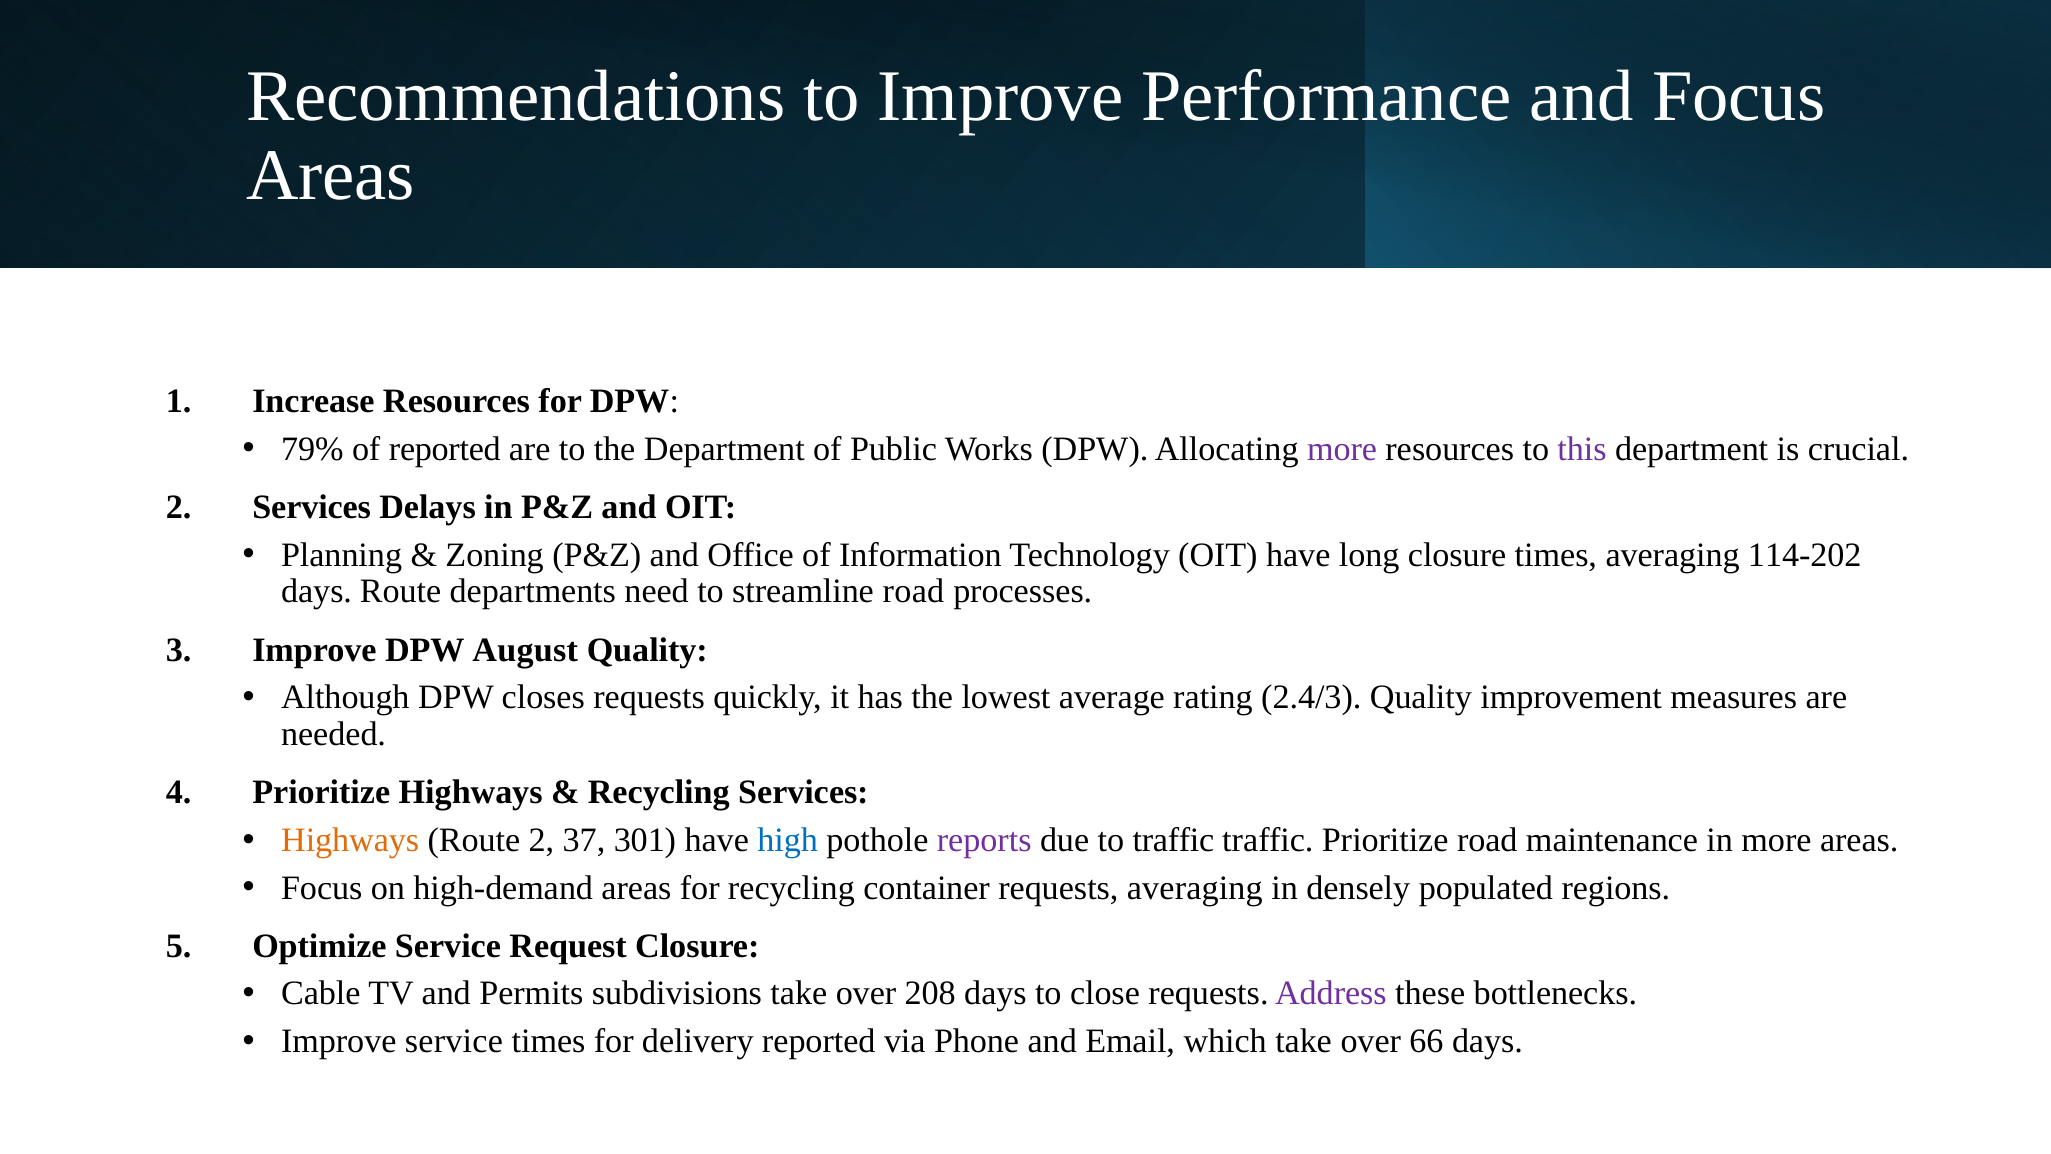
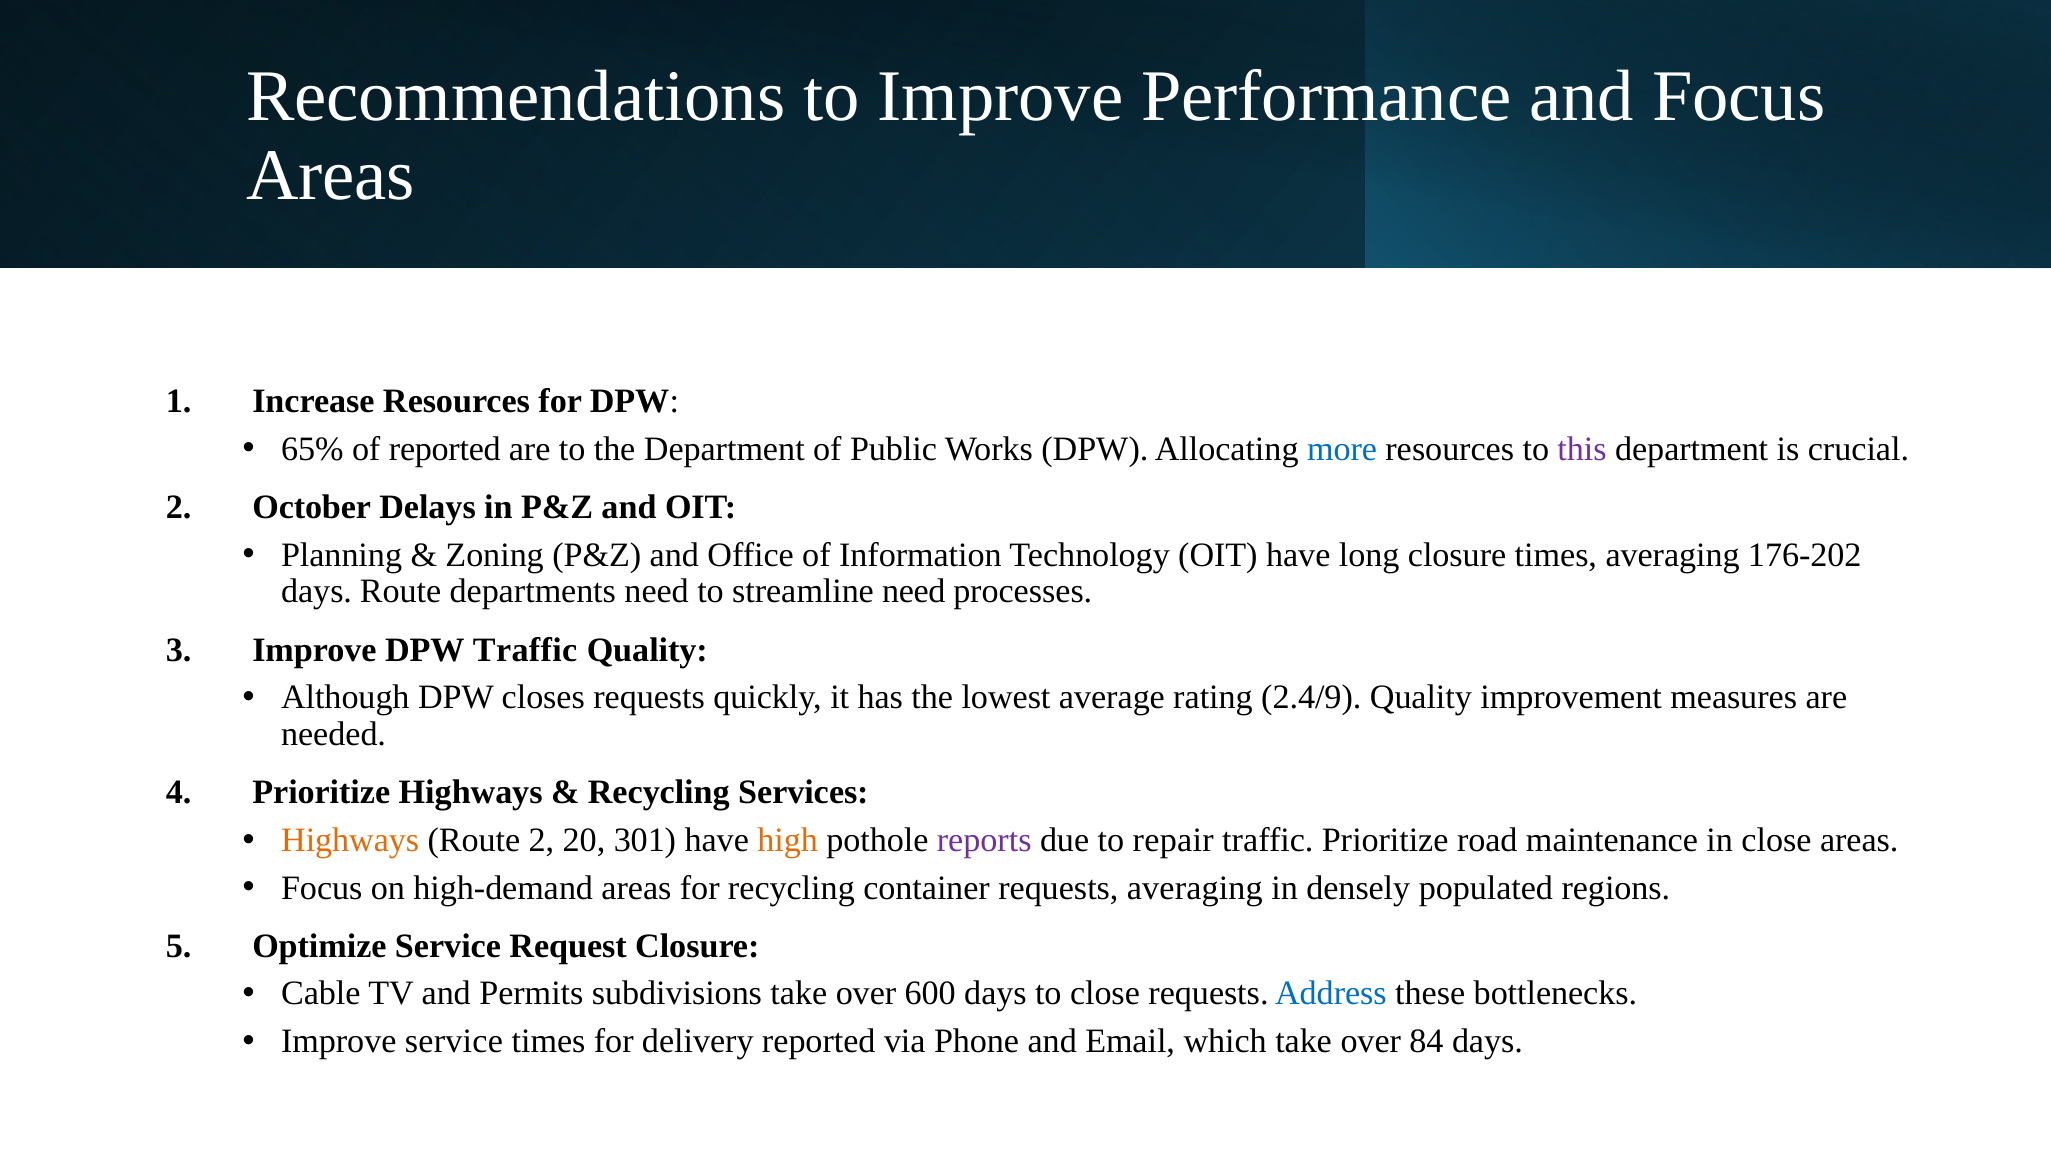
79%: 79% -> 65%
more at (1342, 449) colour: purple -> blue
2 Services: Services -> October
114-202: 114-202 -> 176-202
streamline road: road -> need
DPW August: August -> Traffic
2.4/3: 2.4/3 -> 2.4/9
37: 37 -> 20
high colour: blue -> orange
to traffic: traffic -> repair
in more: more -> close
208: 208 -> 600
Address colour: purple -> blue
66: 66 -> 84
